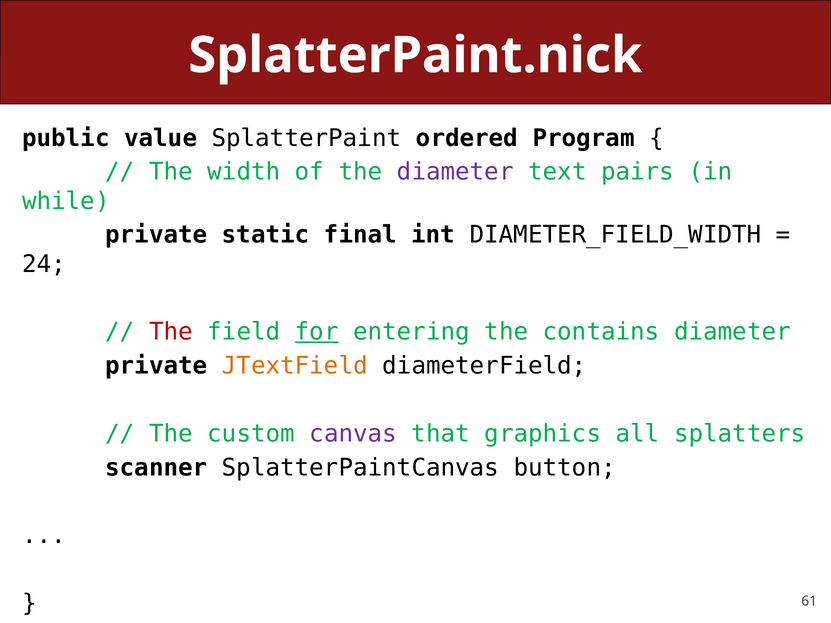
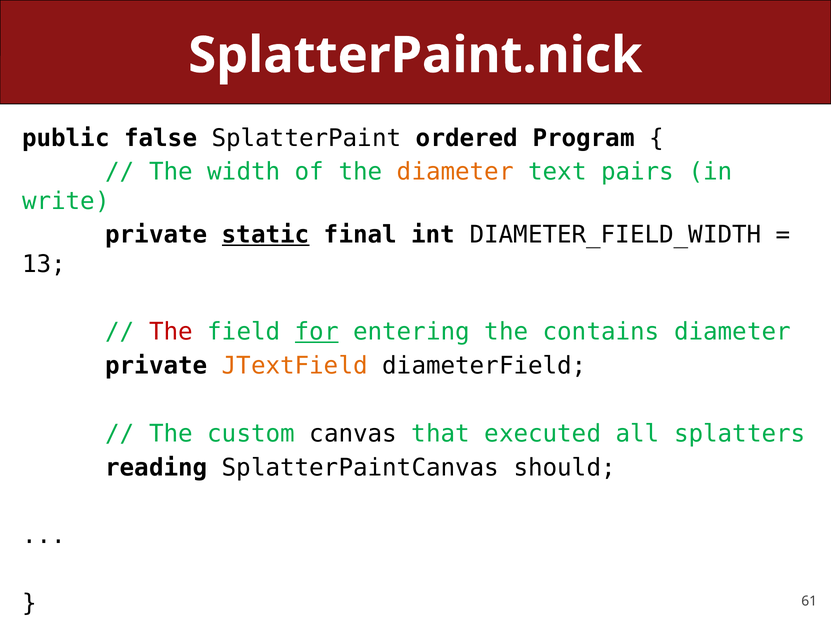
value: value -> false
diameter at (455, 172) colour: purple -> orange
while: while -> write
static underline: none -> present
24: 24 -> 13
canvas colour: purple -> black
graphics: graphics -> executed
scanner: scanner -> reading
button: button -> should
